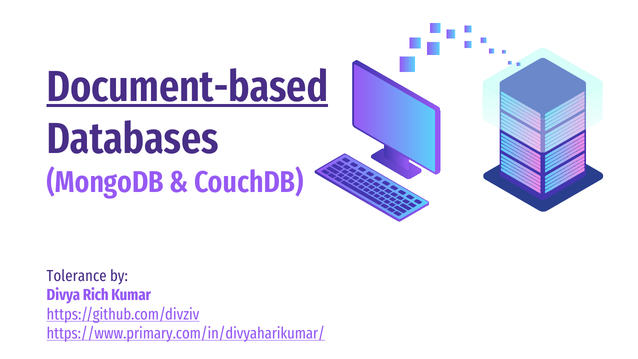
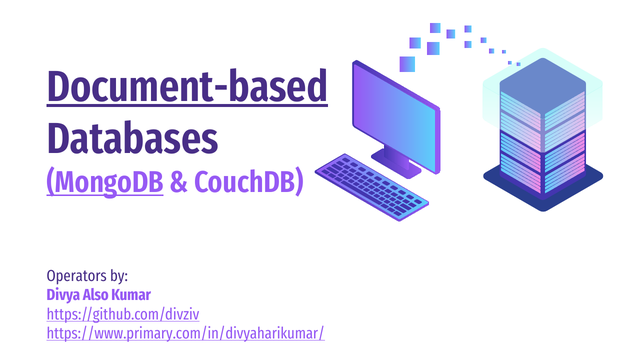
MongoDB underline: none -> present
Tolerance: Tolerance -> Operators
Rich: Rich -> Also
